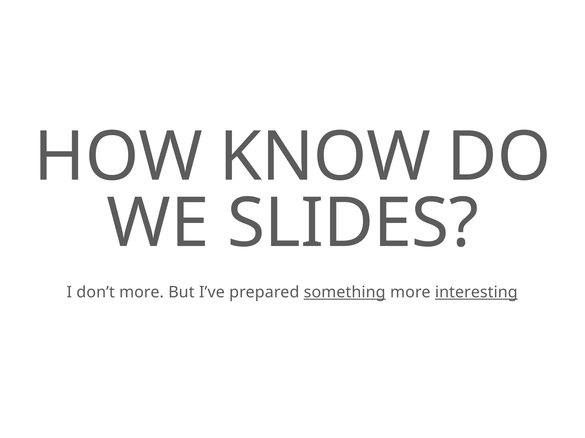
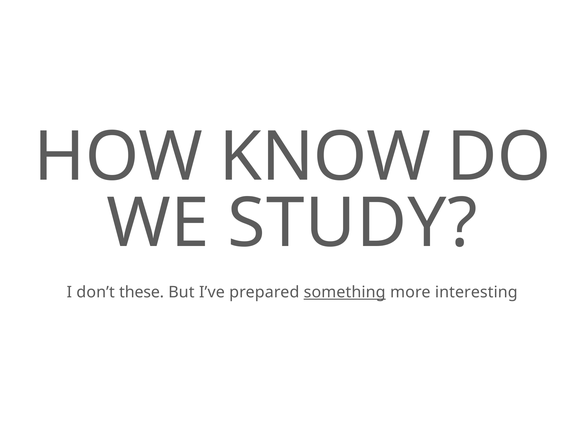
SLIDES: SLIDES -> STUDY
don’t more: more -> these
interesting underline: present -> none
